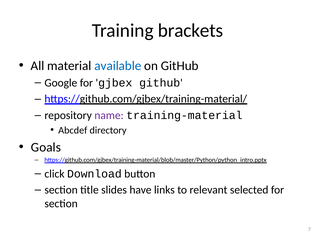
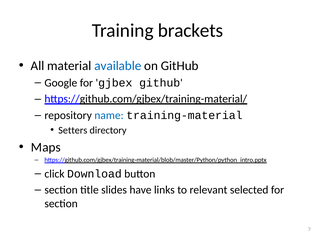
name colour: purple -> blue
Abcdef: Abcdef -> Setters
Goals: Goals -> Maps
